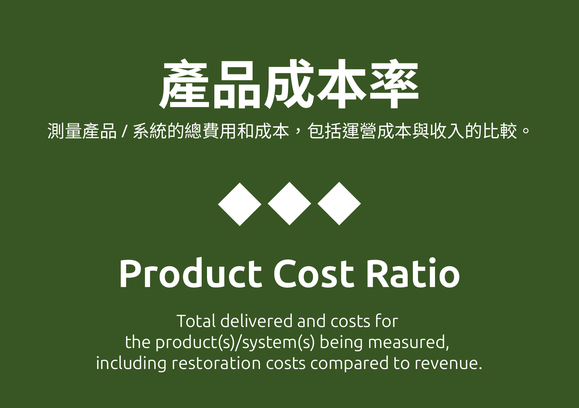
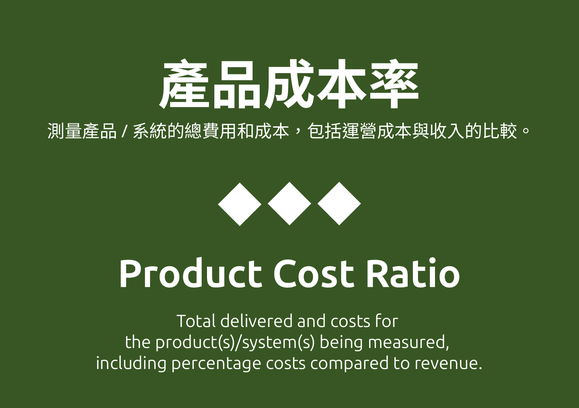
restoration: restoration -> percentage
